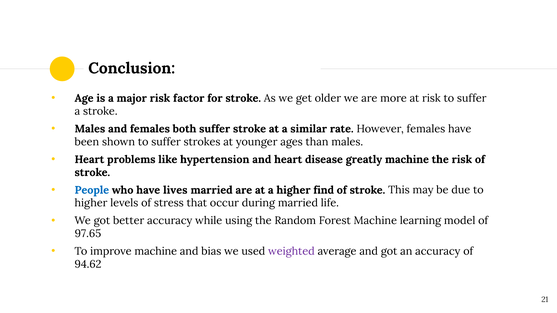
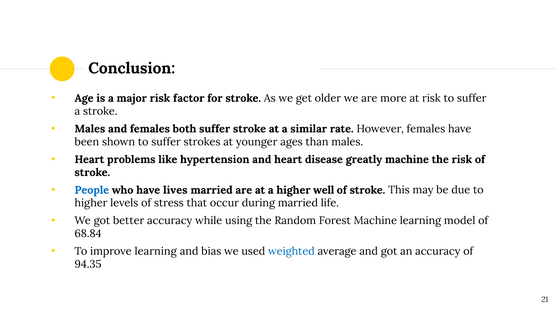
find: find -> well
97.65: 97.65 -> 68.84
improve machine: machine -> learning
weighted colour: purple -> blue
94.62: 94.62 -> 94.35
